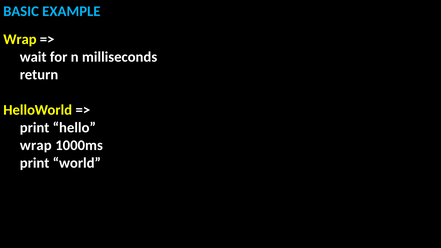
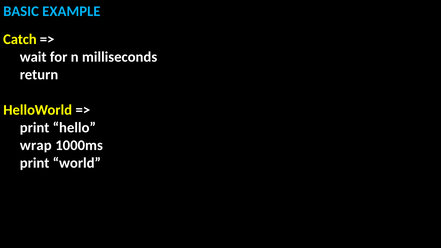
Wrap at (20, 39): Wrap -> Catch
